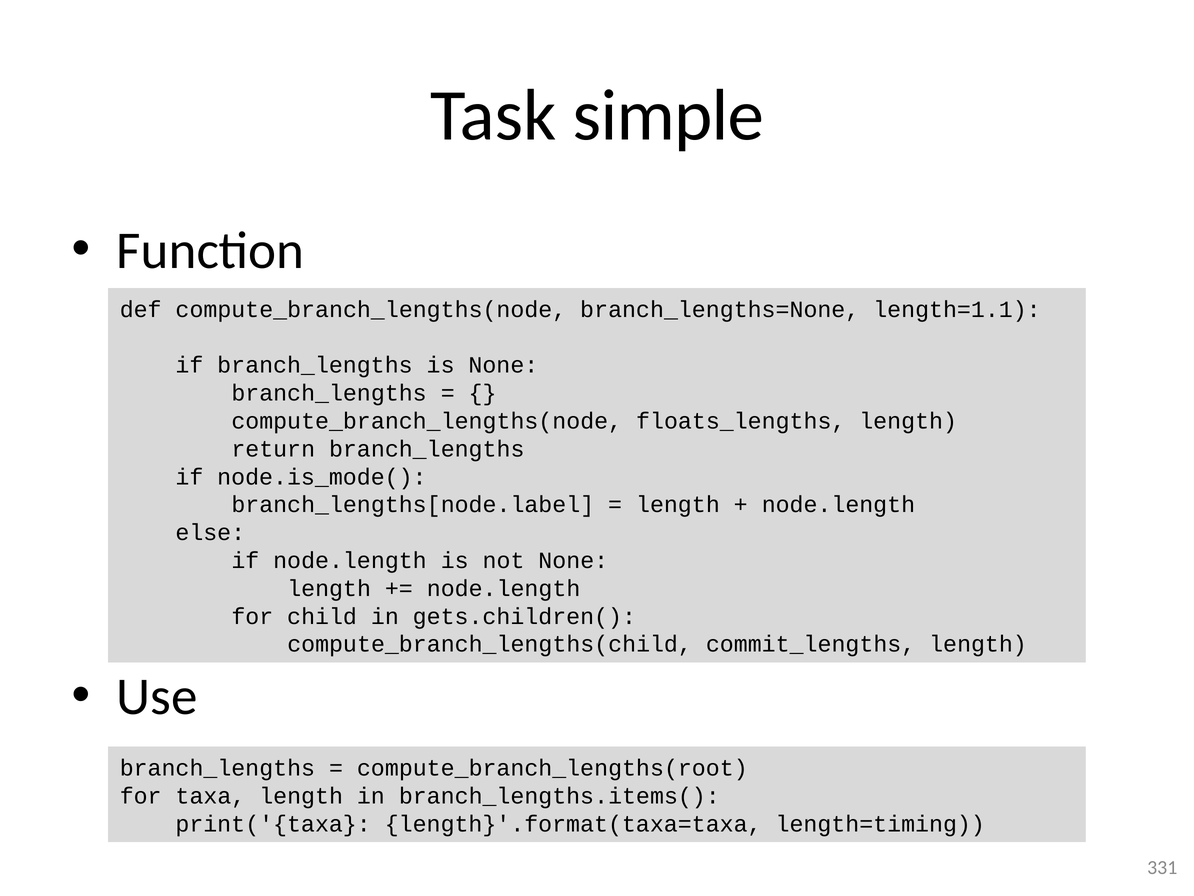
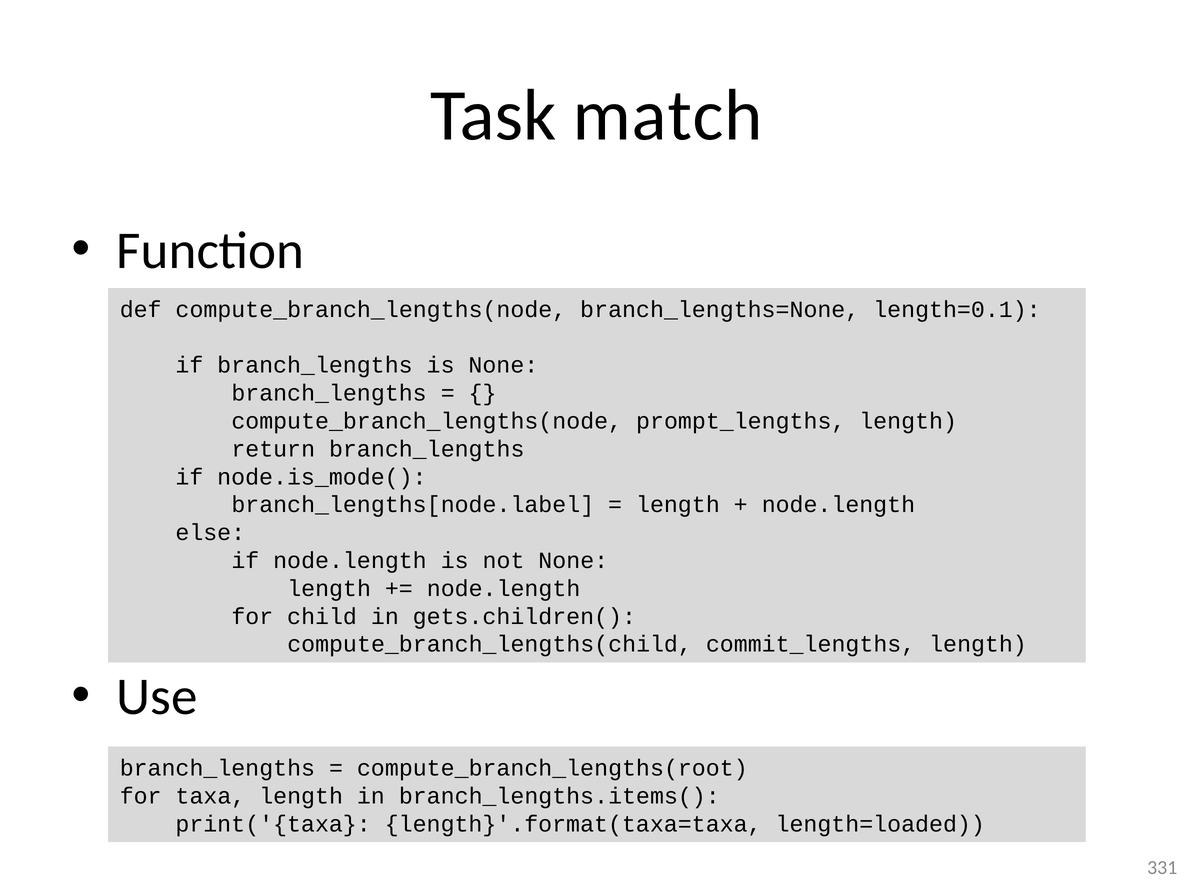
simple: simple -> match
length=1.1: length=1.1 -> length=0.1
floats_lengths: floats_lengths -> prompt_lengths
length=timing: length=timing -> length=loaded
